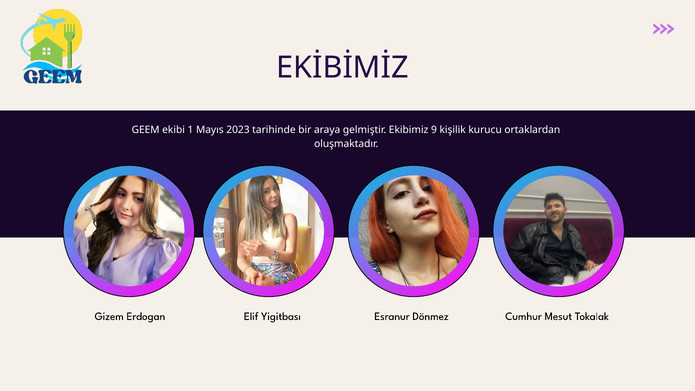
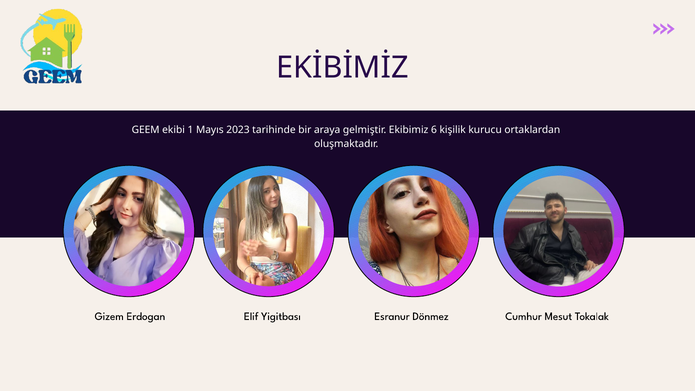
9: 9 -> 6
